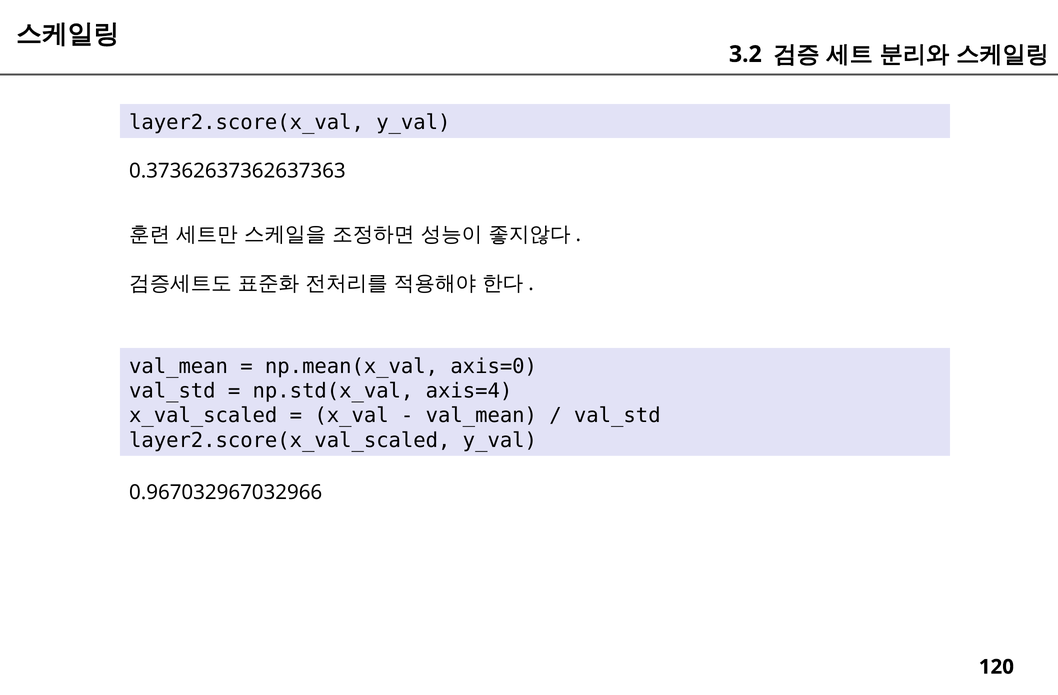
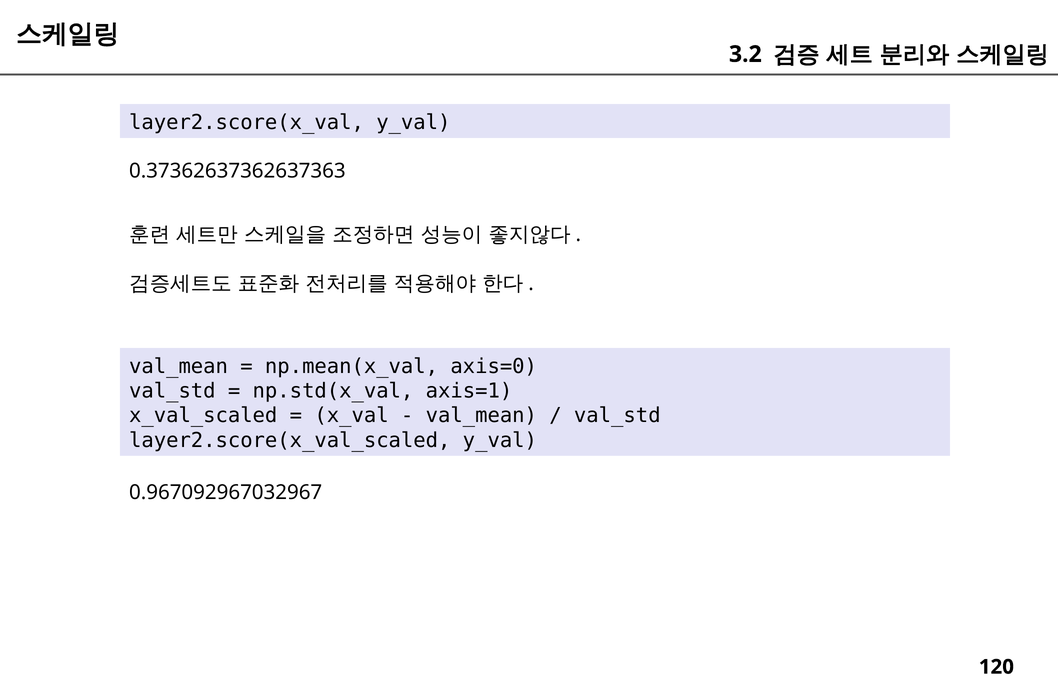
axis=4: axis=4 -> axis=1
0.967032967032966: 0.967032967032966 -> 0.967092967032967
